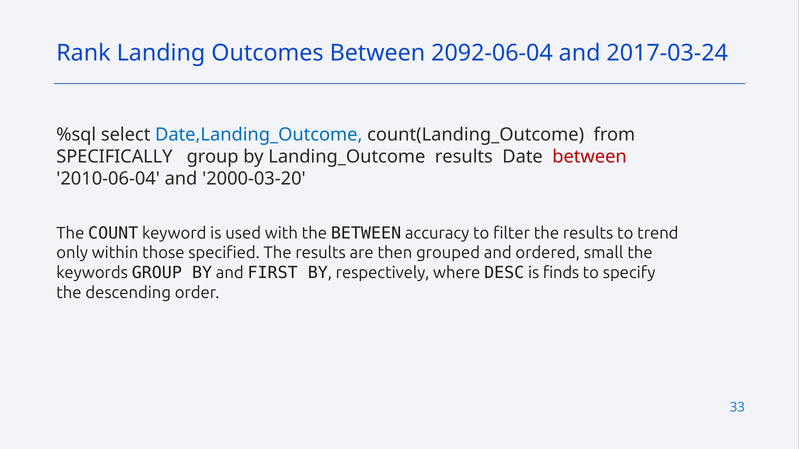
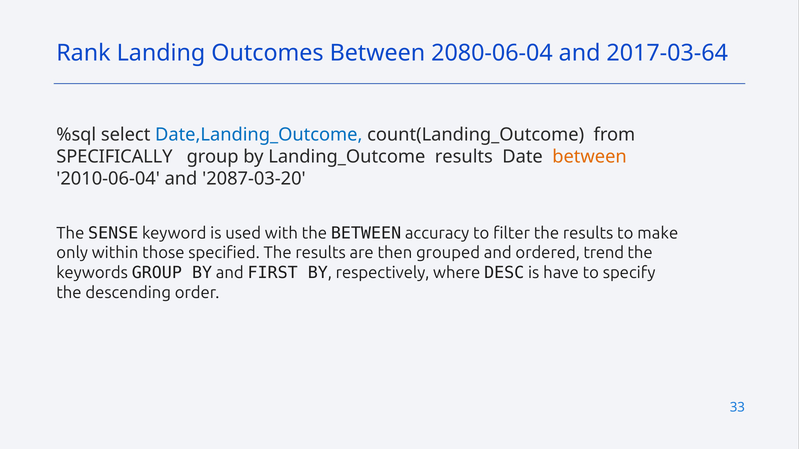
2092-06-04: 2092-06-04 -> 2080-06-04
2017-03-24: 2017-03-24 -> 2017-03-64
between at (590, 157) colour: red -> orange
2000-03-20: 2000-03-20 -> 2087-03-20
COUNT: COUNT -> SENSE
trend: trend -> make
small: small -> trend
finds: finds -> have
